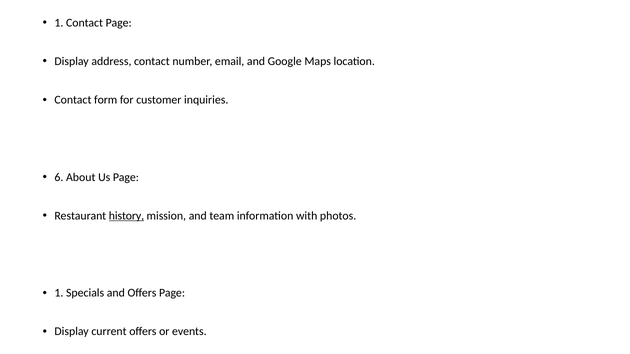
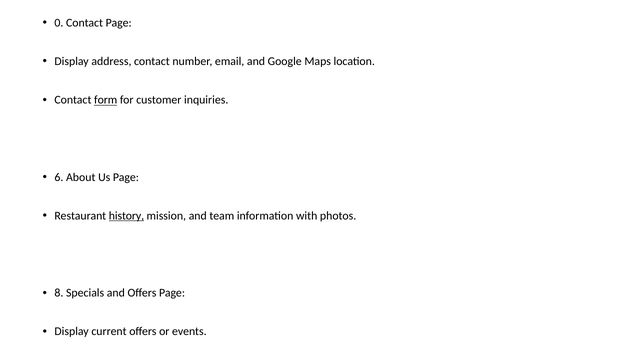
1 at (59, 23): 1 -> 0
form underline: none -> present
1 at (59, 293): 1 -> 8
